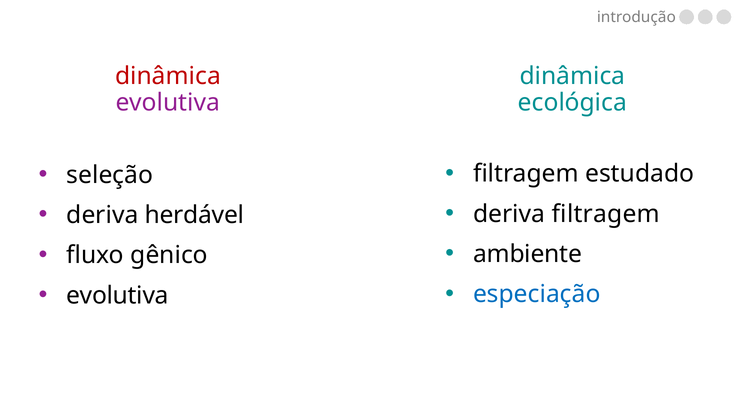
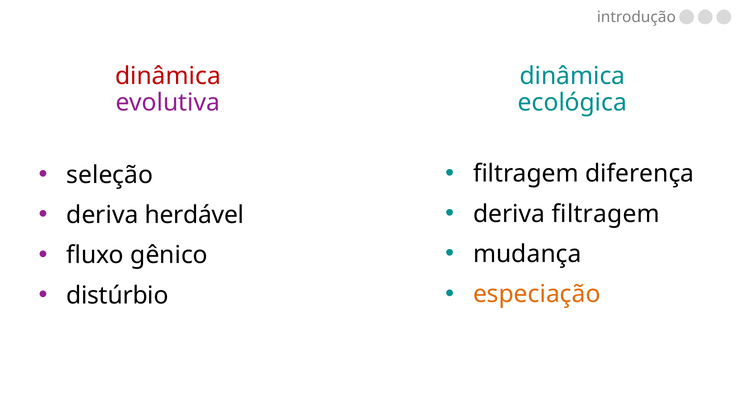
estudado: estudado -> diferença
ambiente: ambiente -> mudança
especiação colour: blue -> orange
evolutiva at (117, 296): evolutiva -> distúrbio
